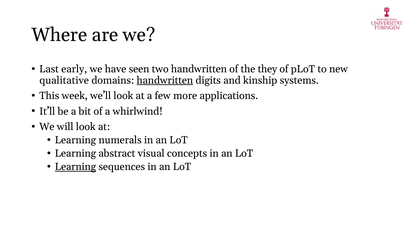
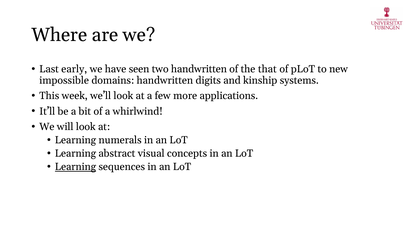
they: they -> that
qualitative: qualitative -> impossible
handwritten at (165, 80) underline: present -> none
